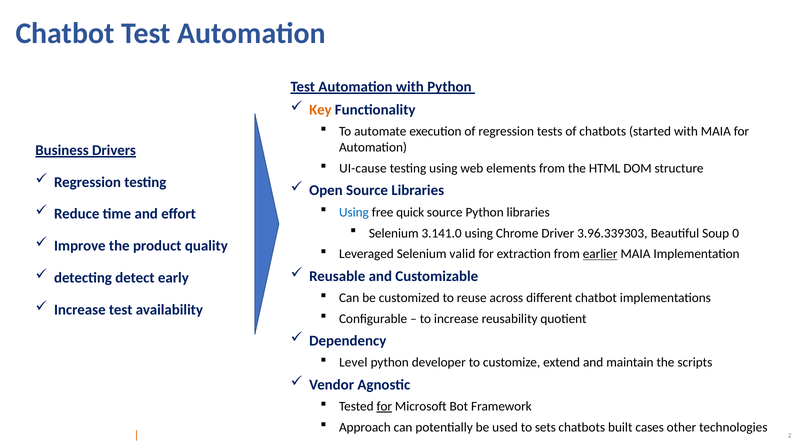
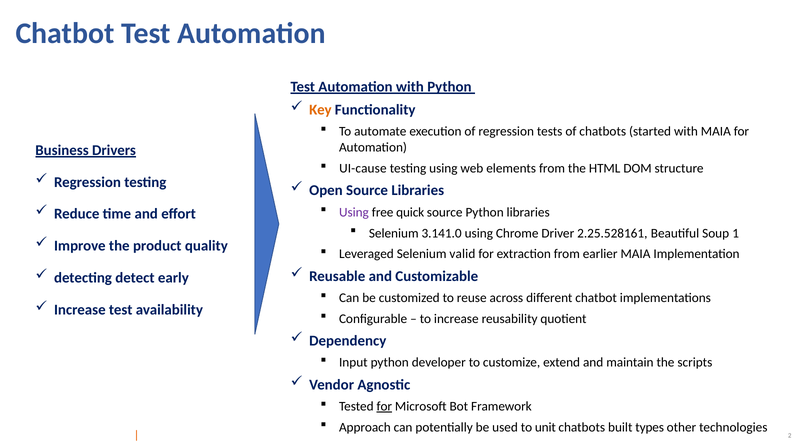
Using at (354, 212) colour: blue -> purple
3.96.339303: 3.96.339303 -> 2.25.528161
0: 0 -> 1
earlier underline: present -> none
Level: Level -> Input
sets: sets -> unit
cases: cases -> types
